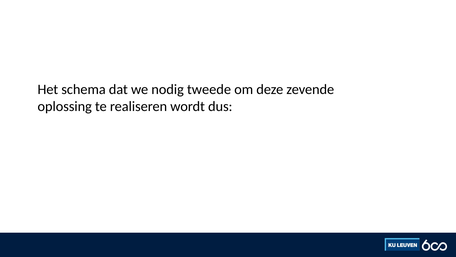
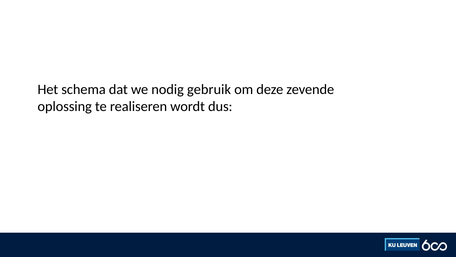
tweede: tweede -> gebruik
